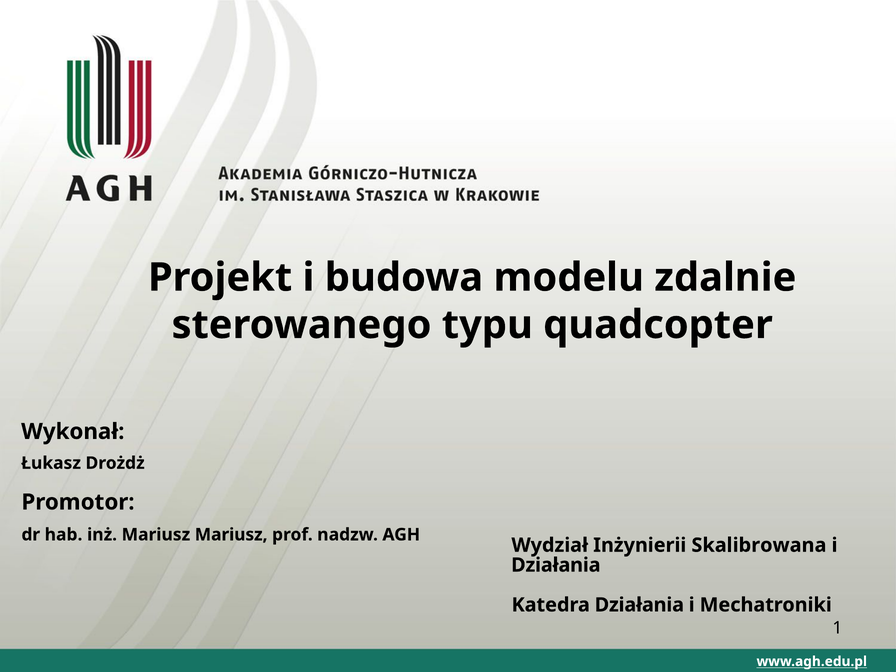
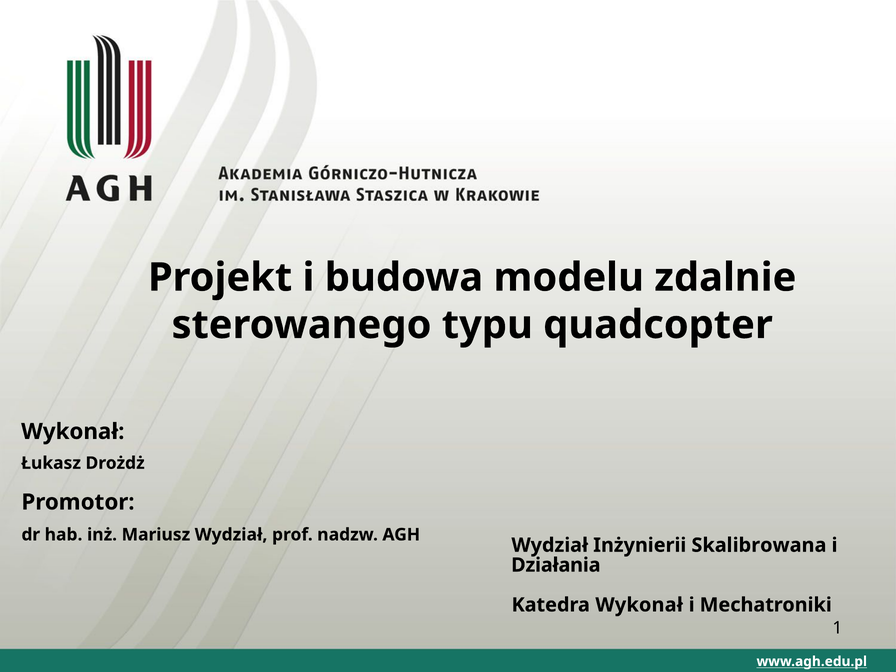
Mariusz Mariusz: Mariusz -> Wydział
Katedra Działania: Działania -> Wykonał
